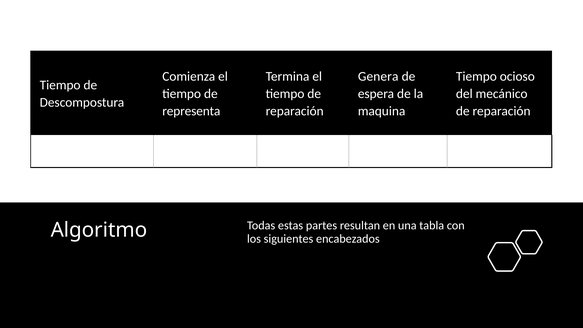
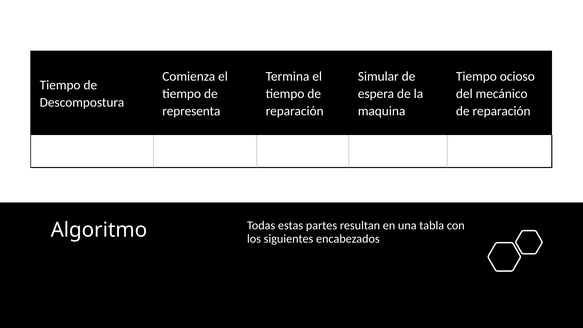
Genera: Genera -> Simular
